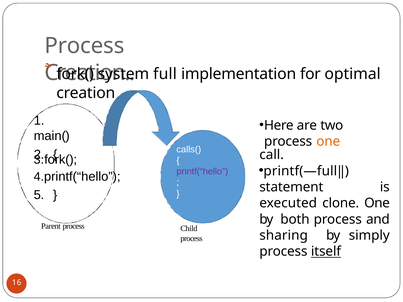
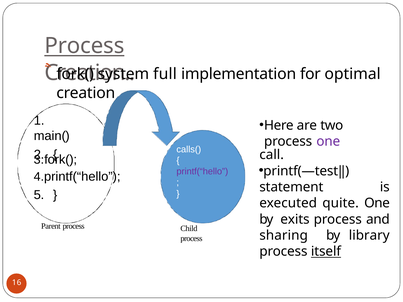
Process at (84, 46) underline: none -> present
one at (328, 142) colour: orange -> purple
printf(―full‖: printf(―full‖ -> printf(―test‖
clone: clone -> quite
both: both -> exits
simply: simply -> library
